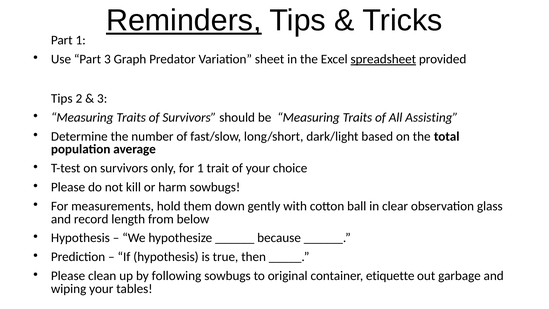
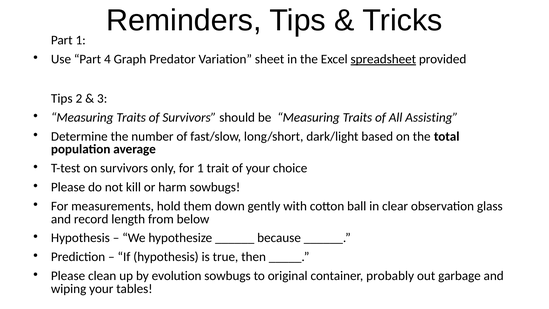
Reminders underline: present -> none
Part 3: 3 -> 4
following: following -> evolution
etiquette: etiquette -> probably
